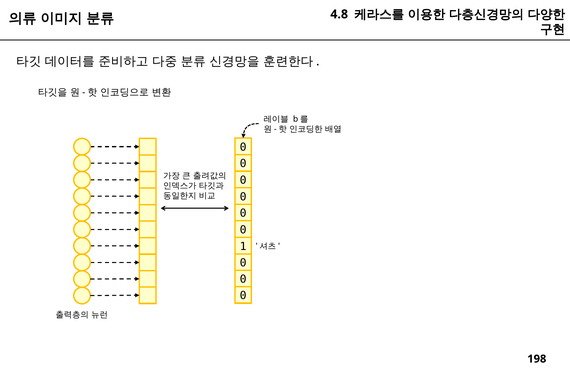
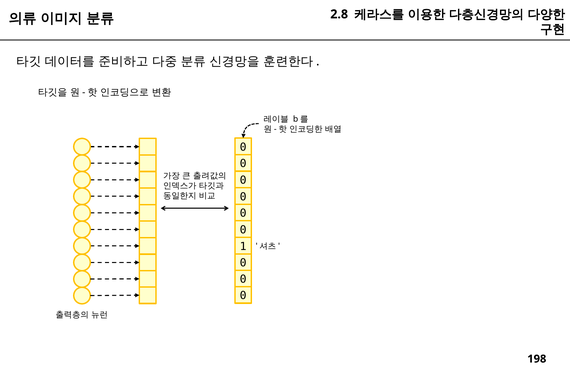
4.8: 4.8 -> 2.8
